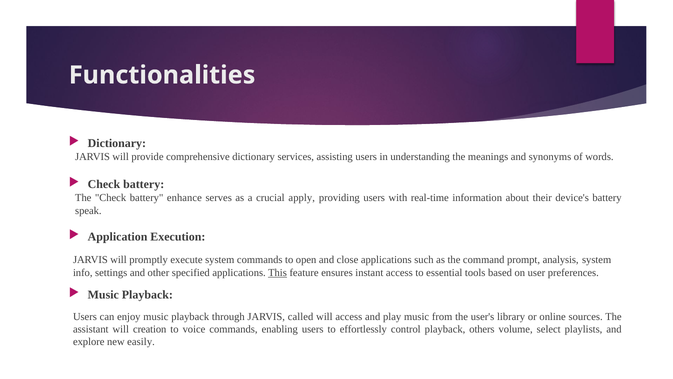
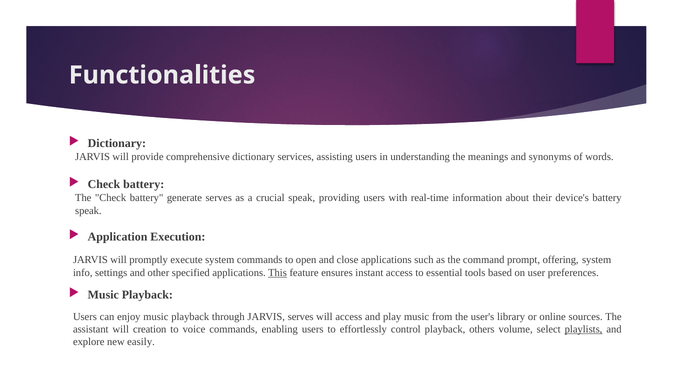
enhance: enhance -> generate
crucial apply: apply -> speak
analysis: analysis -> offering
JARVIS called: called -> serves
playlists underline: none -> present
